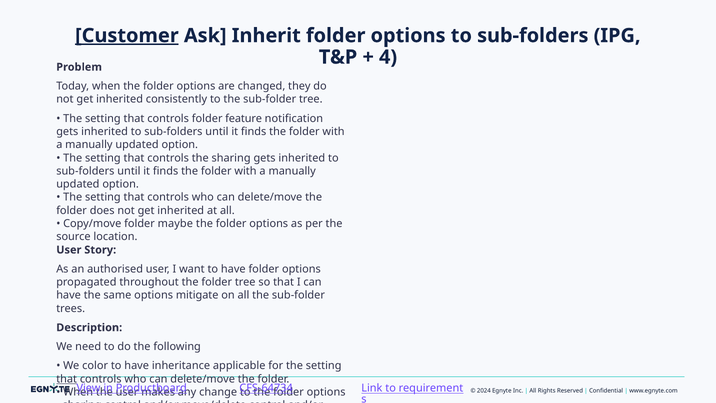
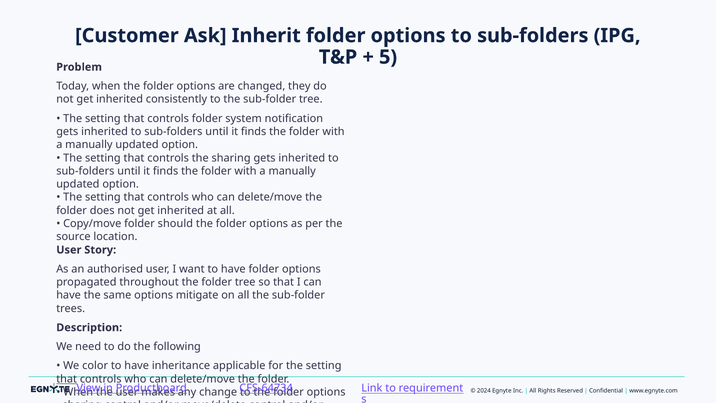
Customer underline: present -> none
4: 4 -> 5
folder feature: feature -> system
folder maybe: maybe -> should
